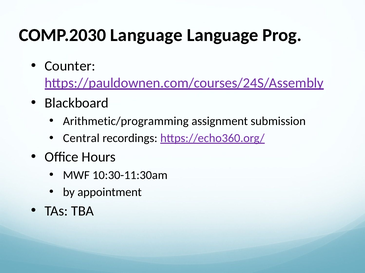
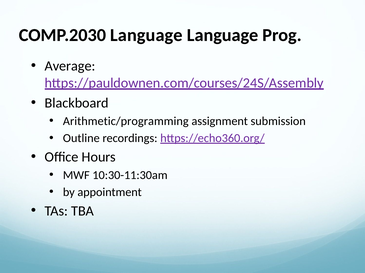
Counter: Counter -> Average
Central: Central -> Outline
